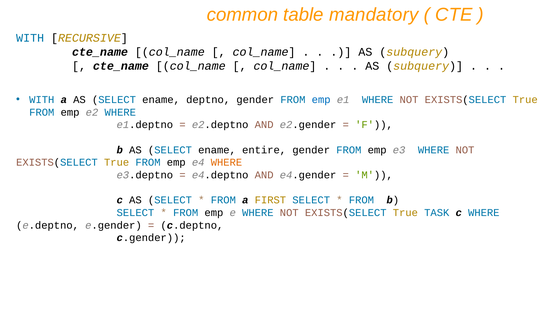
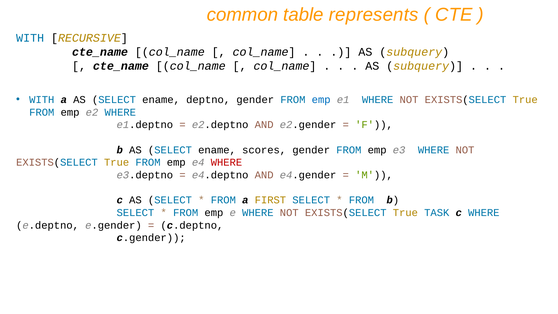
mandatory: mandatory -> represents
entire: entire -> scores
WHERE at (226, 162) colour: orange -> red
